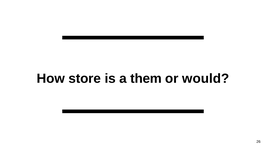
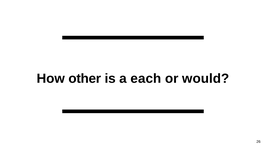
store: store -> other
them: them -> each
